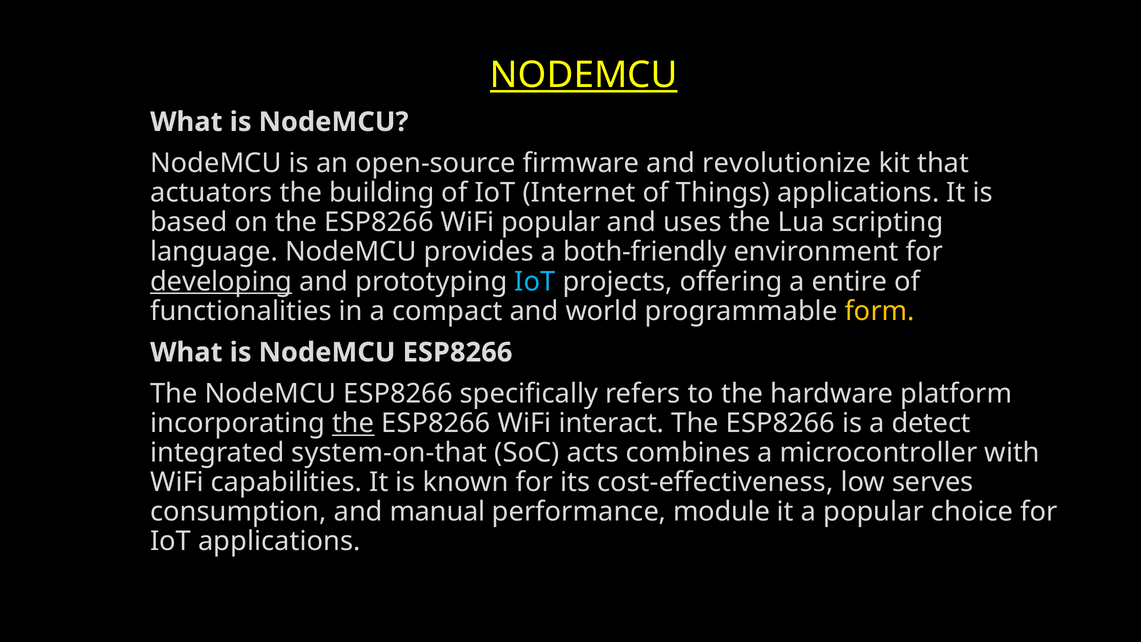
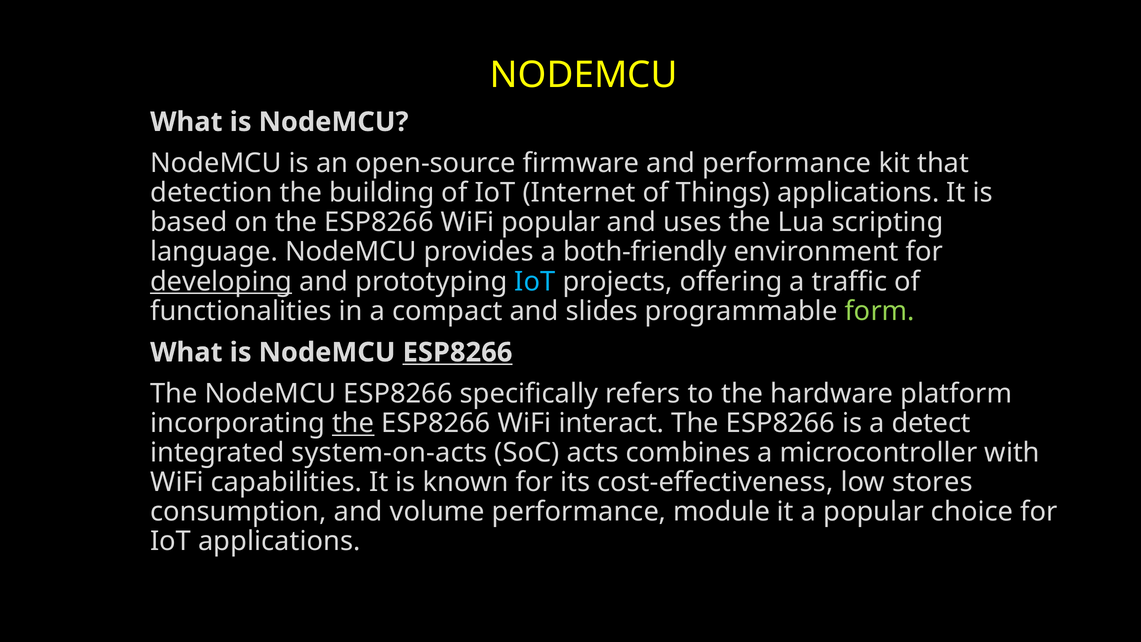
NODEMCU at (584, 75) underline: present -> none
and revolutionize: revolutionize -> performance
actuators: actuators -> detection
entire: entire -> traffic
world: world -> slides
form colour: yellow -> light green
ESP8266 at (458, 352) underline: none -> present
system-on-that: system-on-that -> system-on-acts
serves: serves -> stores
manual: manual -> volume
